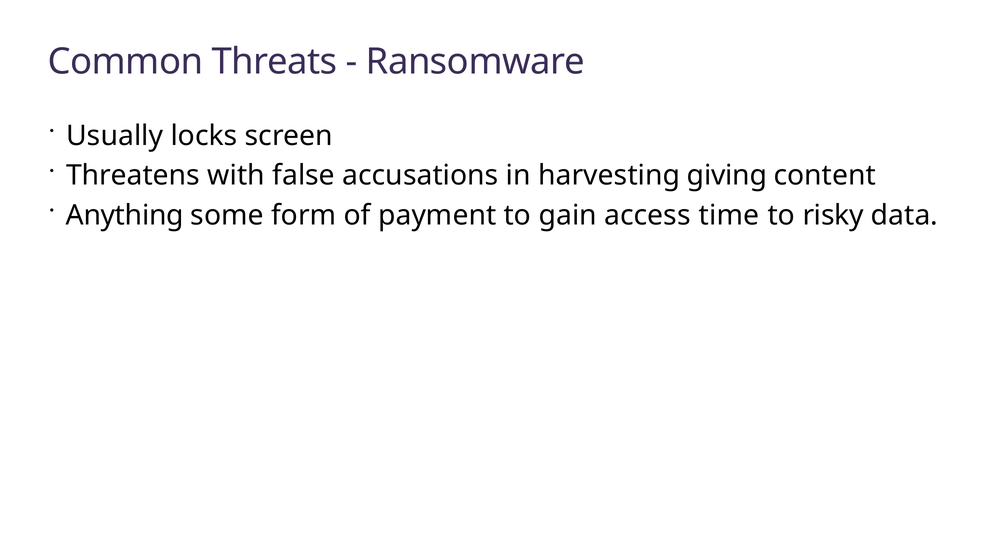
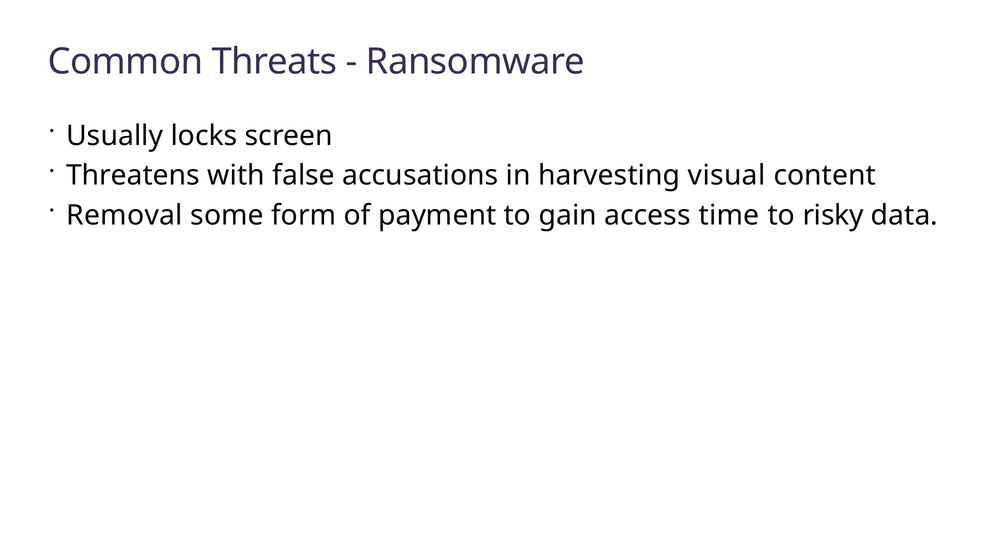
giving: giving -> visual
Anything: Anything -> Removal
